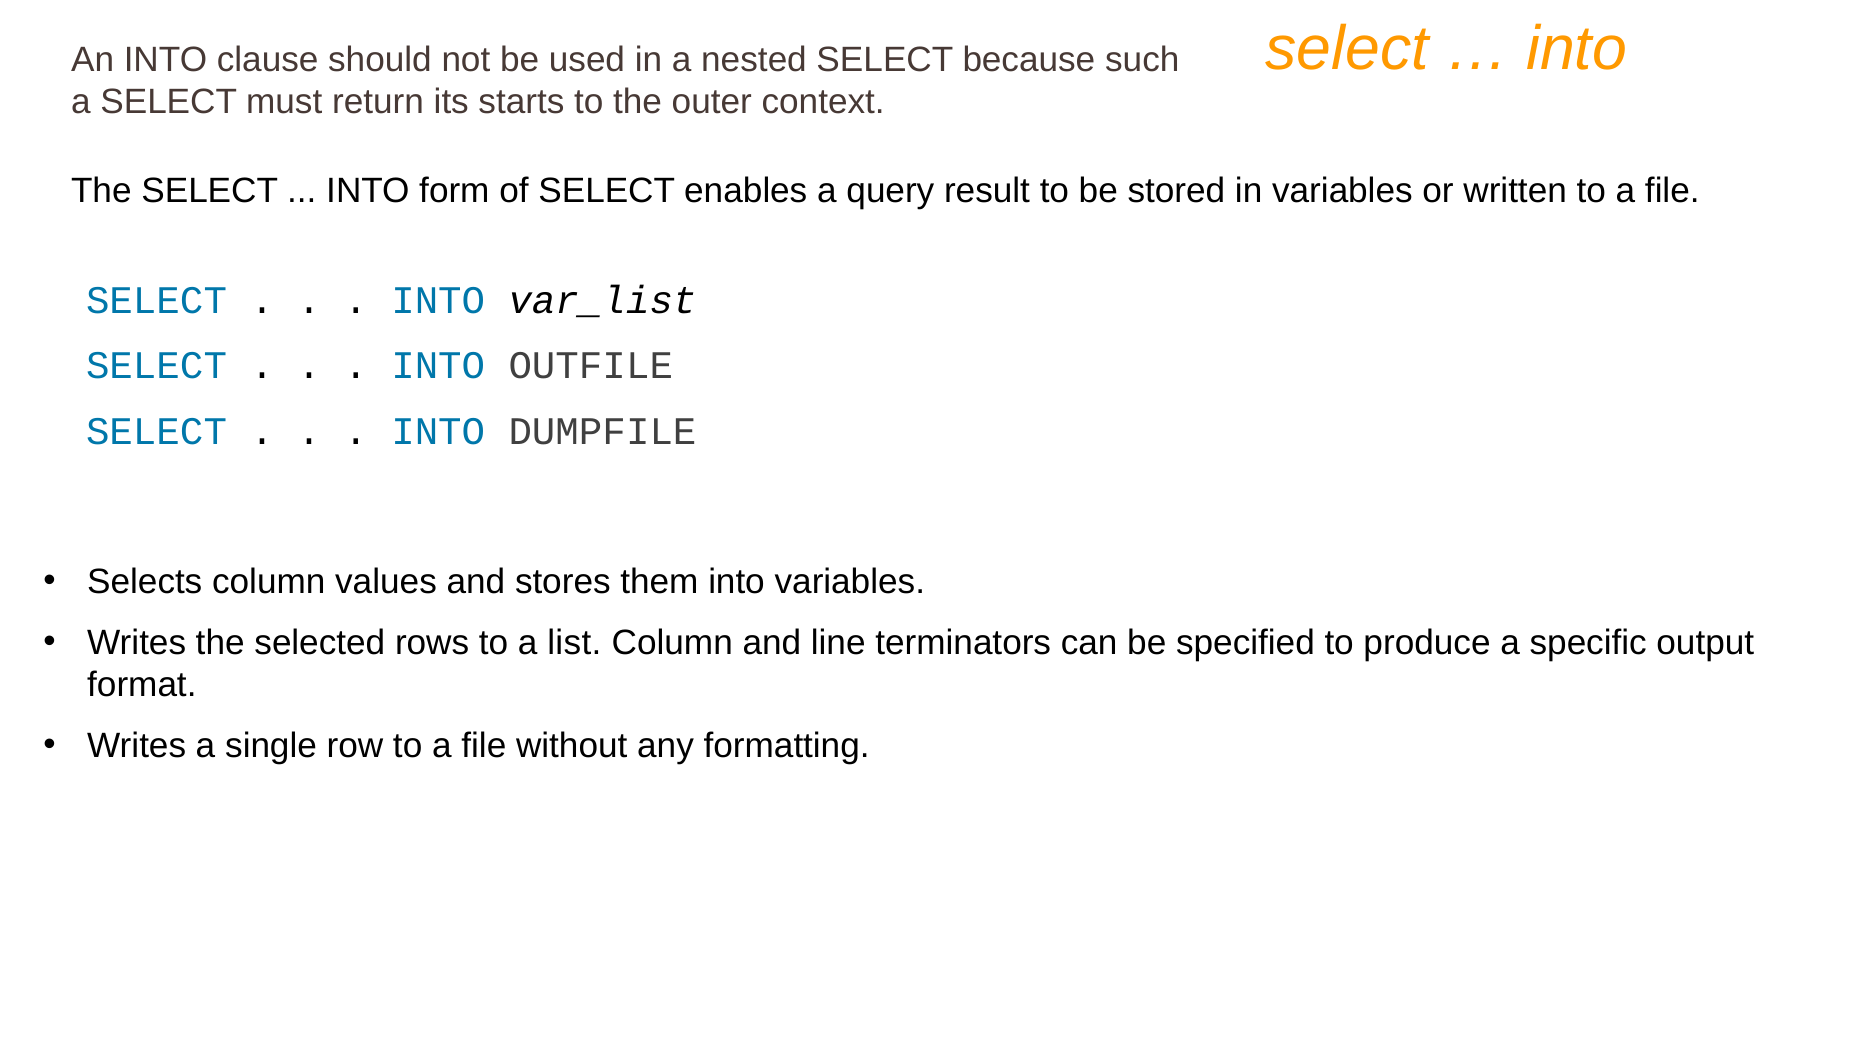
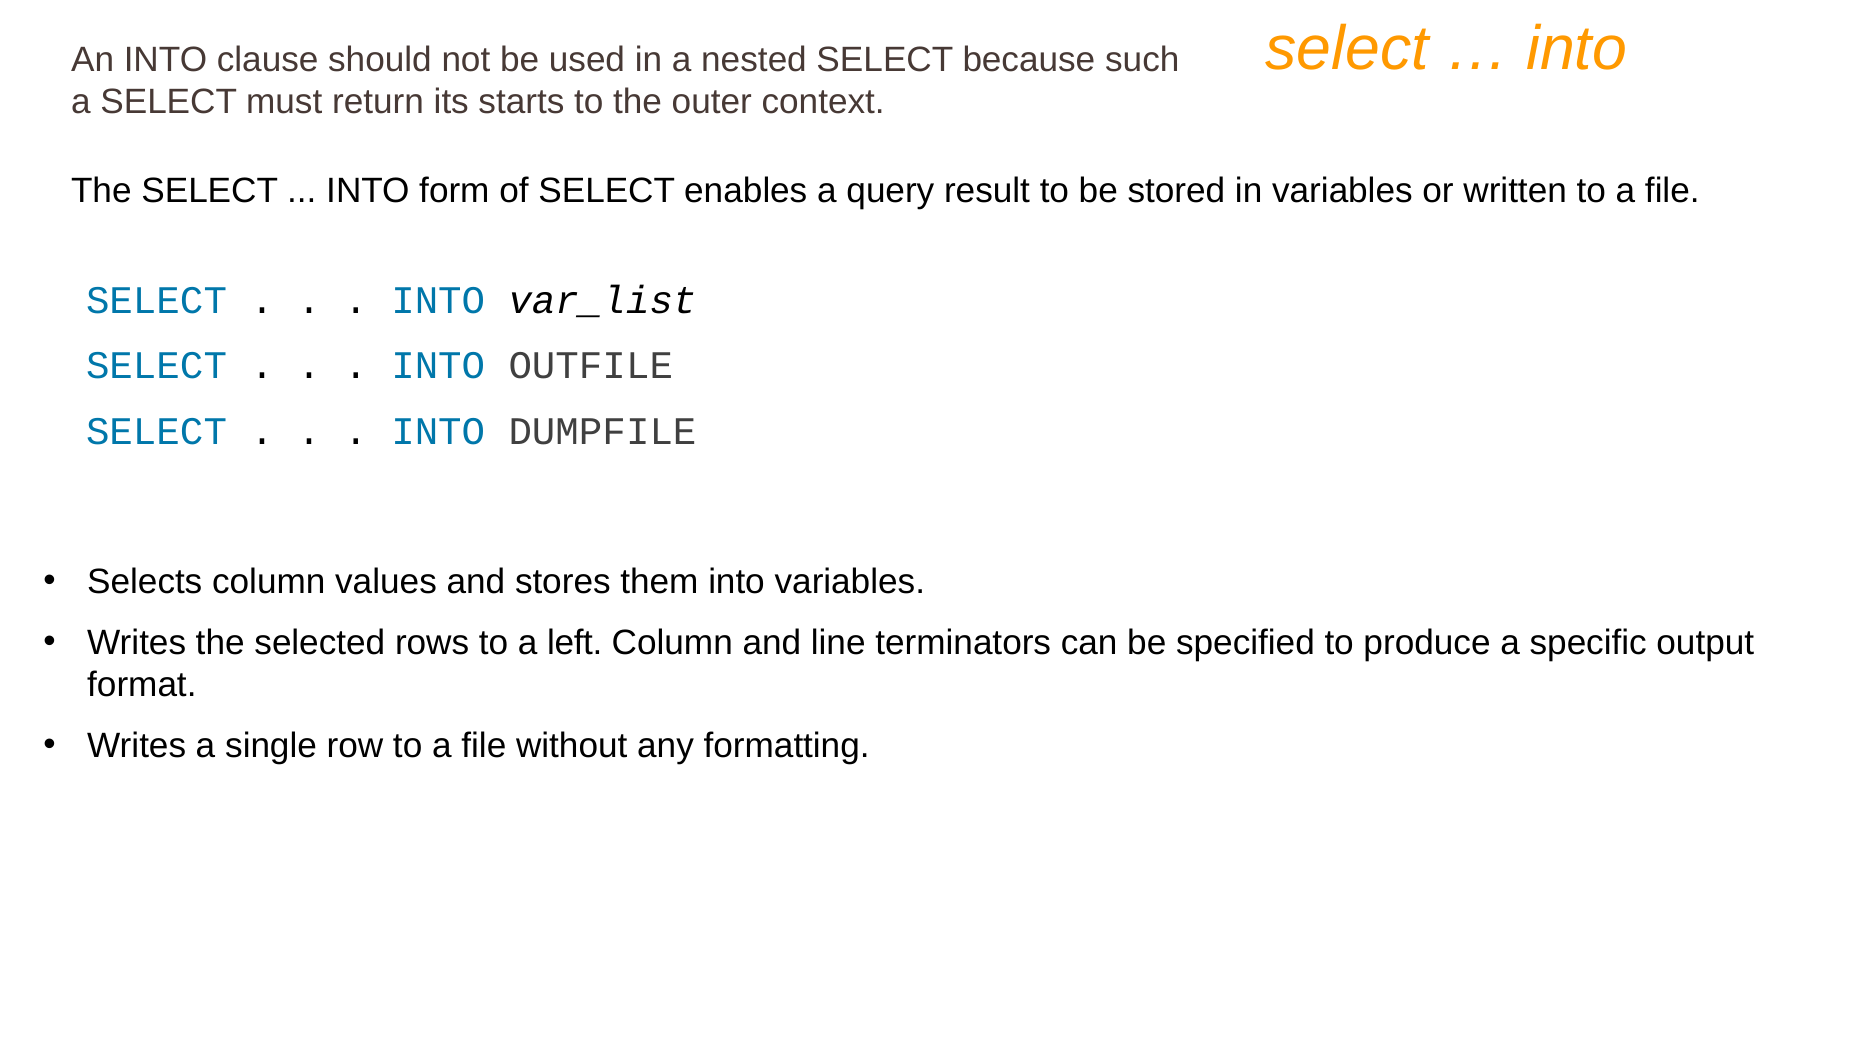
list: list -> left
